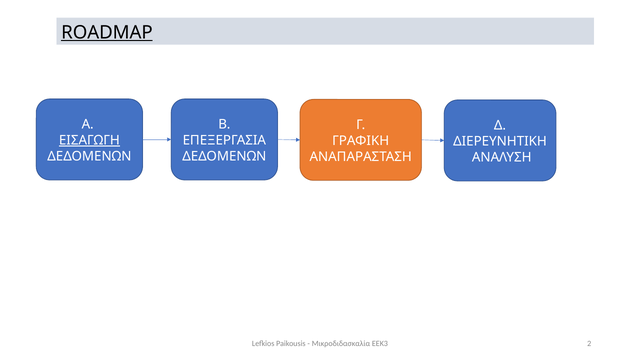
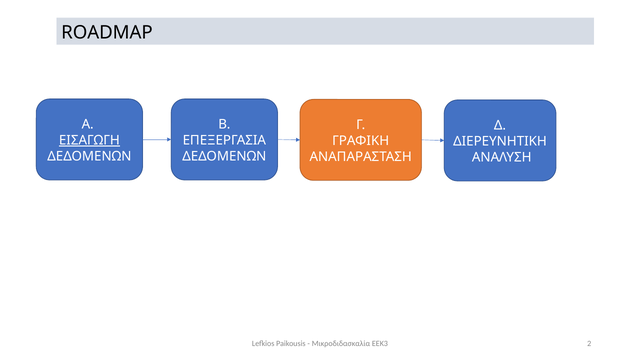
ROADMAP underline: present -> none
